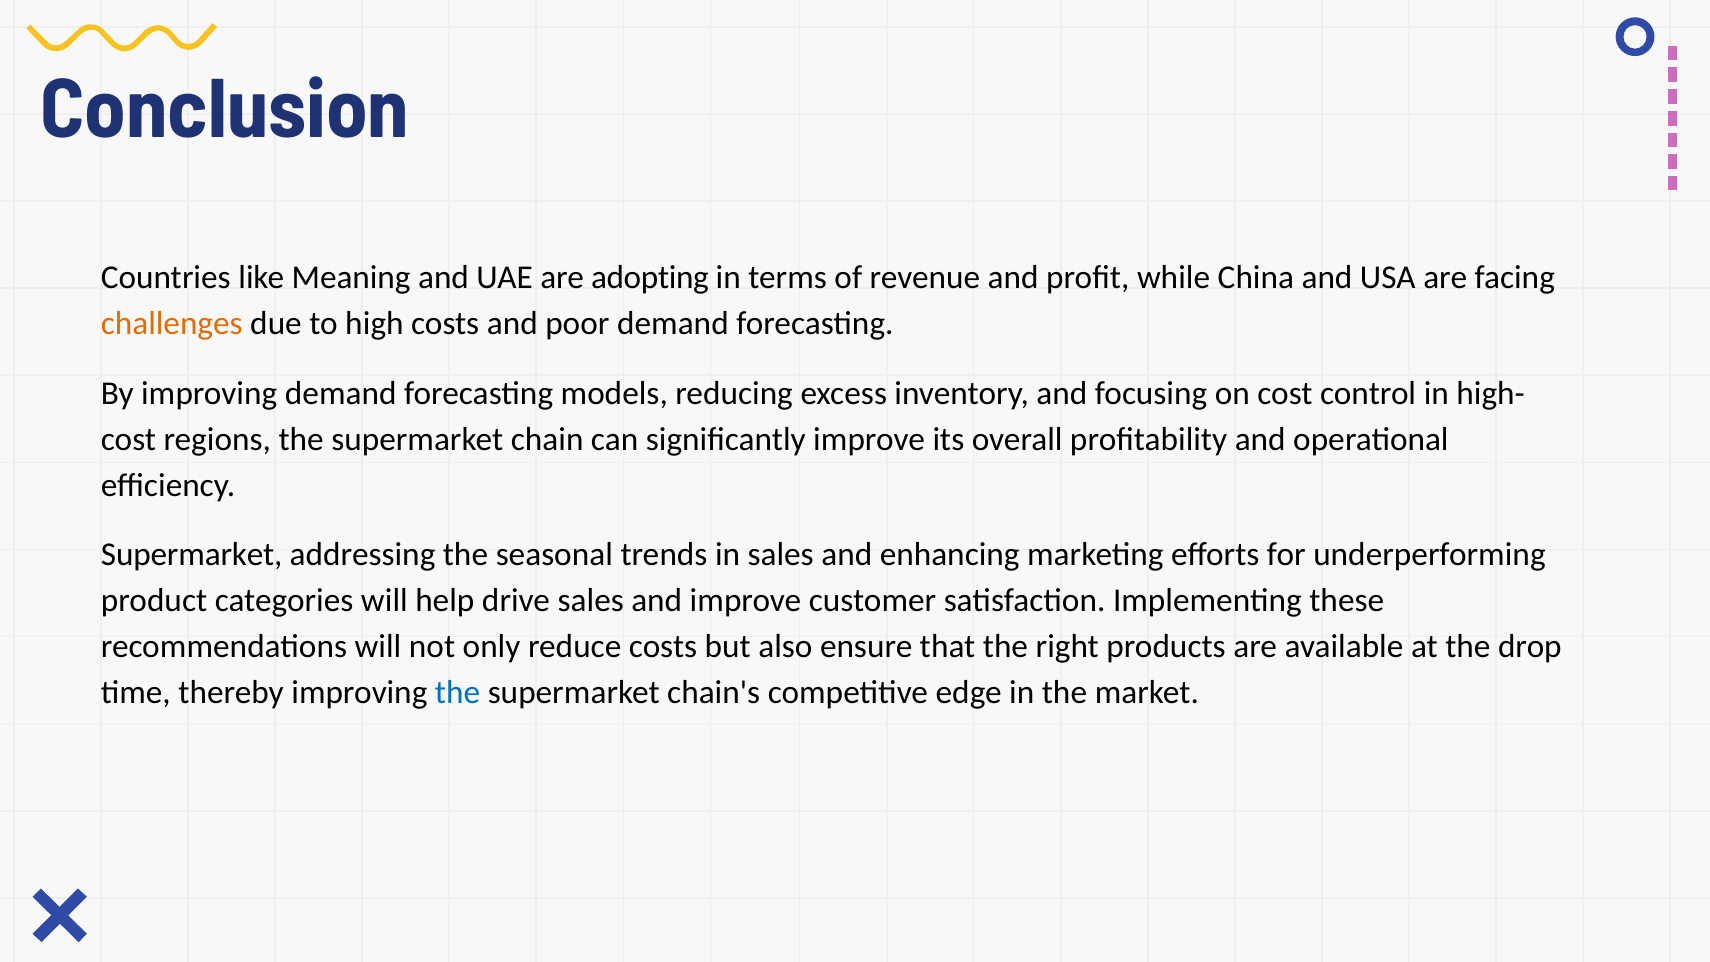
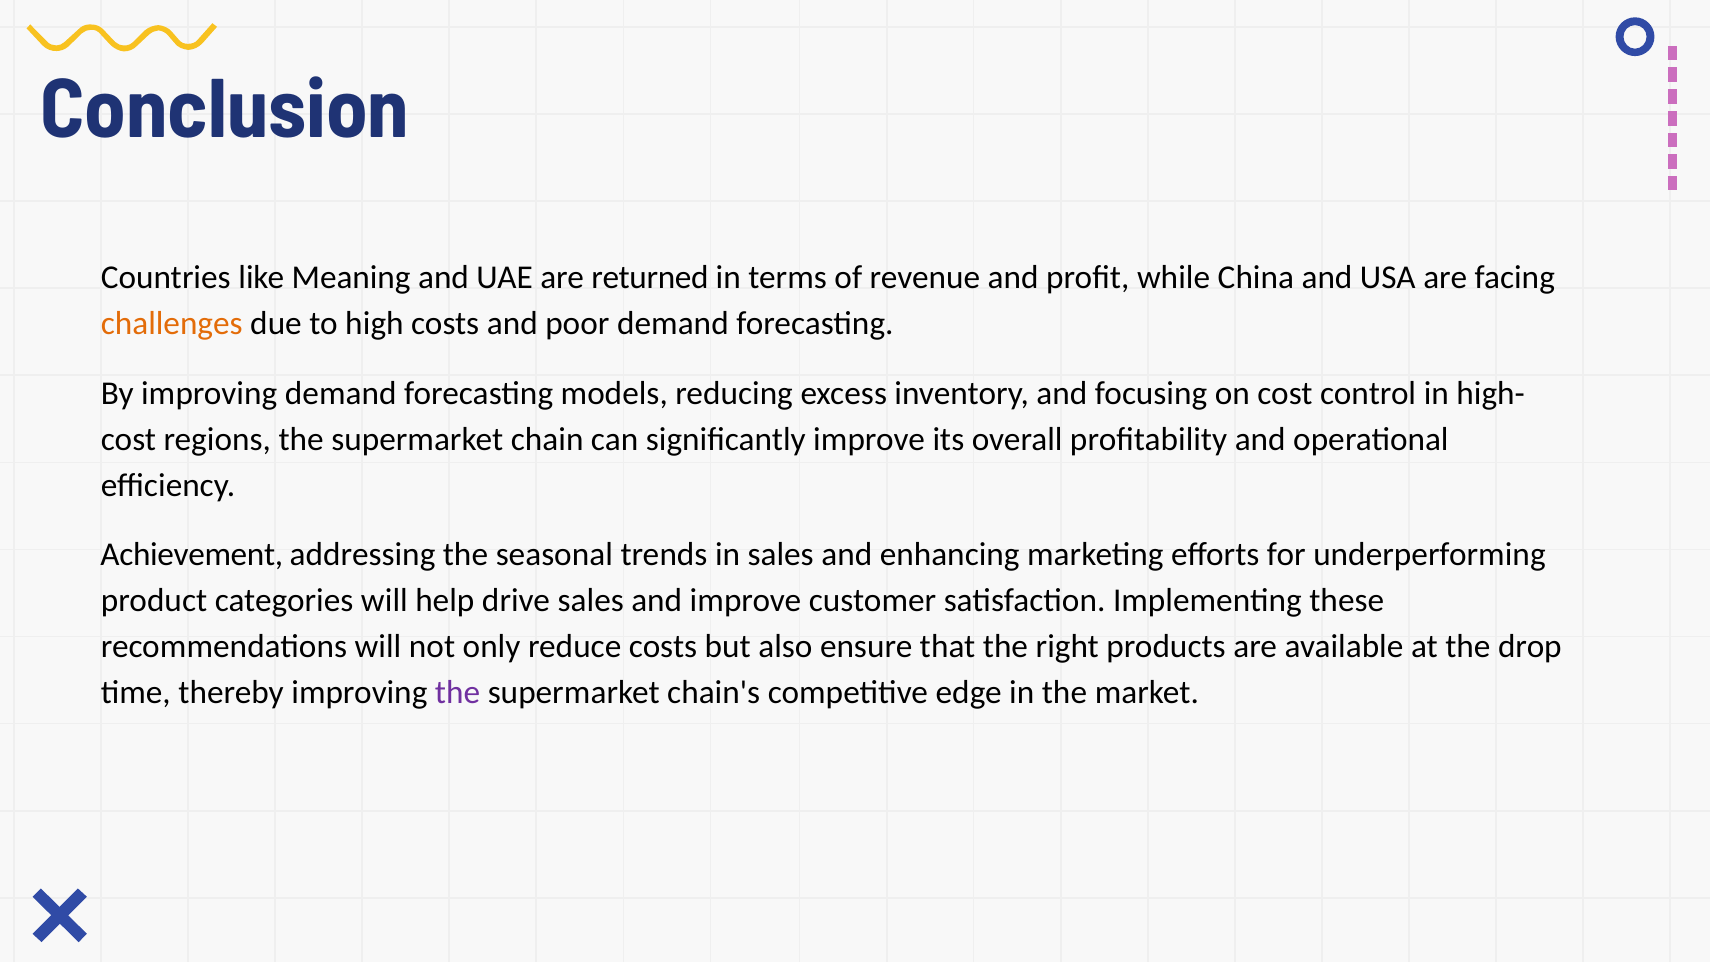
adopting: adopting -> returned
Supermarket at (192, 555): Supermarket -> Achievement
the at (458, 692) colour: blue -> purple
